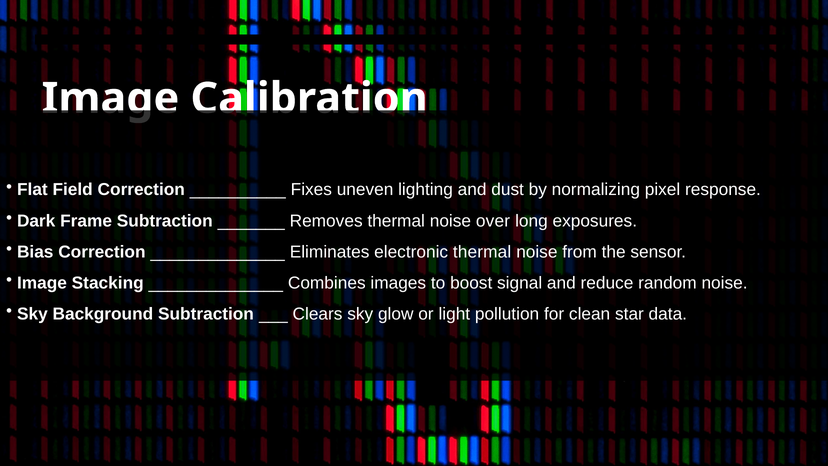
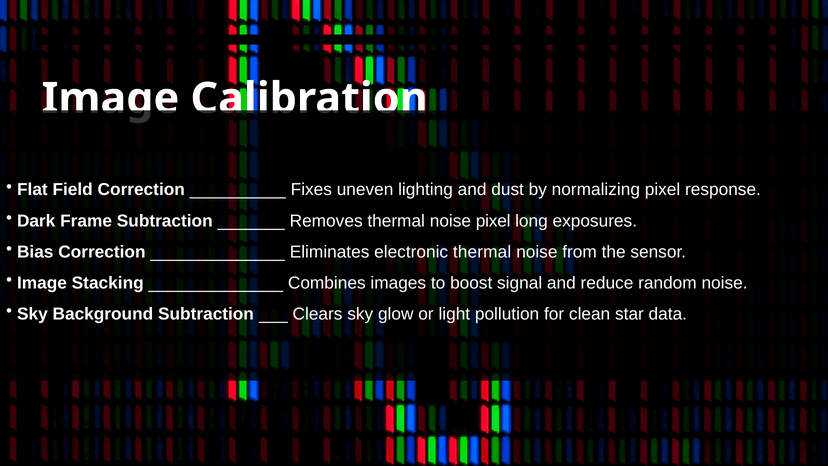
noise over: over -> pixel
